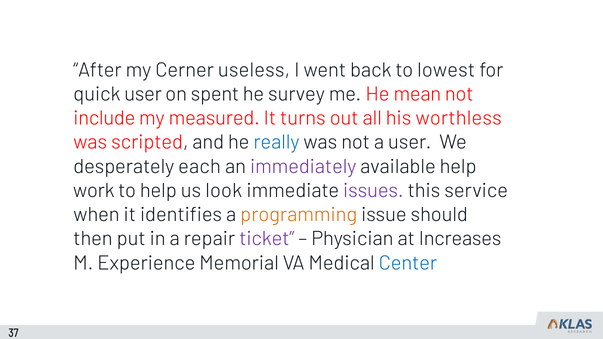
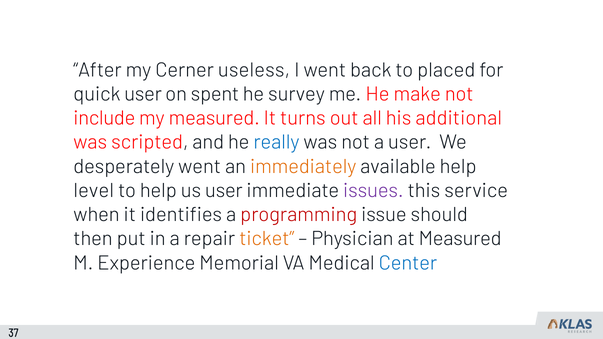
lowest: lowest -> placed
mean: mean -> make
worthless: worthless -> additional
desperately each: each -> went
immediately colour: purple -> orange
work: work -> level
us look: look -> user
programming colour: orange -> red
ticket colour: purple -> orange
at Increases: Increases -> Measured
